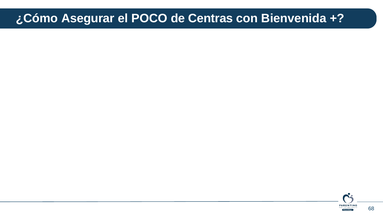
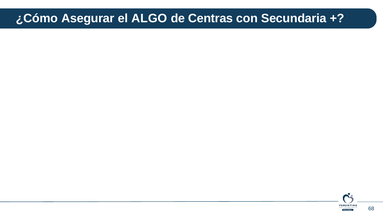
POCO: POCO -> ALGO
Bienvenida: Bienvenida -> Secundaria
